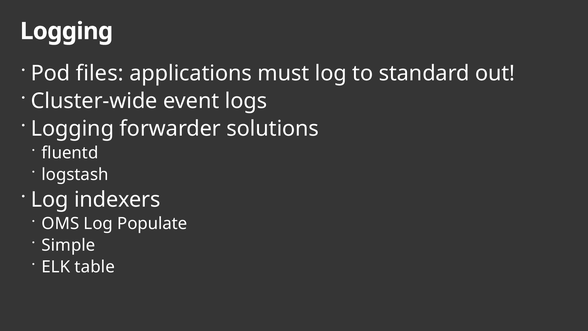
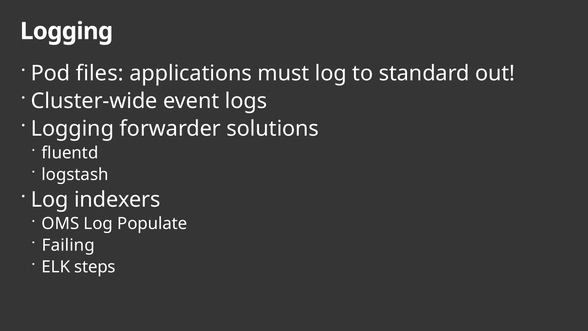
Simple: Simple -> Failing
table: table -> steps
